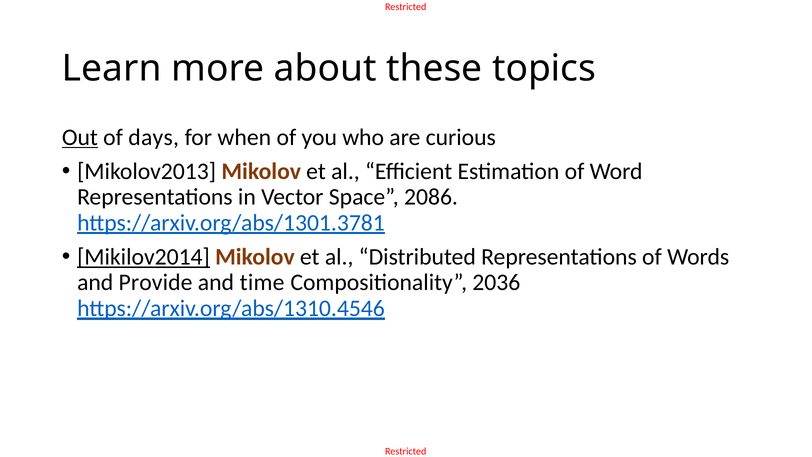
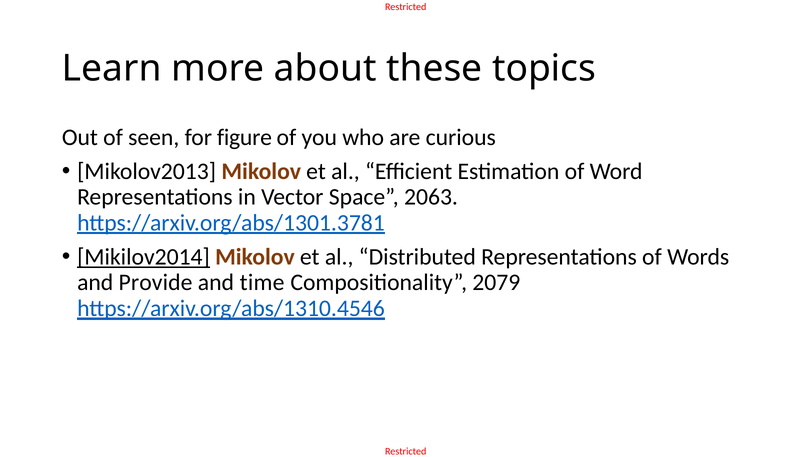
Out underline: present -> none
days: days -> seen
when: when -> figure
2086: 2086 -> 2063
2036: 2036 -> 2079
